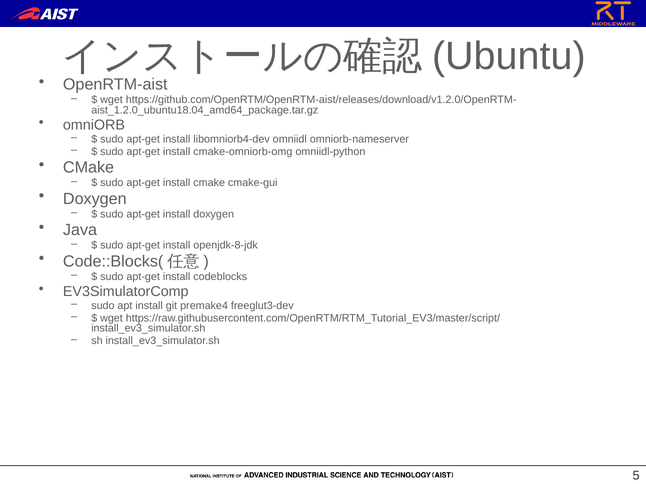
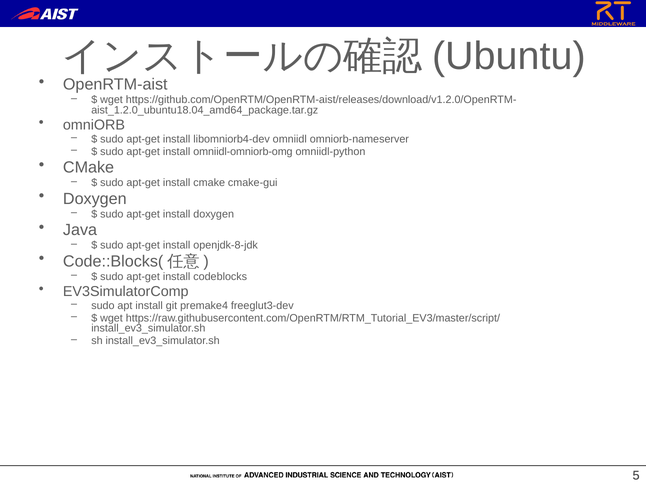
cmake-omniorb-omg: cmake-omniorb-omg -> omniidl-omniorb-omg
